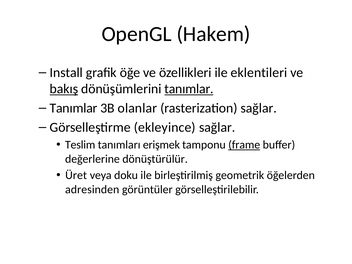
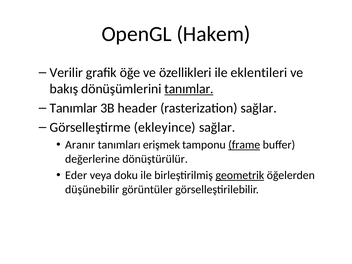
Install: Install -> Verilir
bakış underline: present -> none
olanlar: olanlar -> header
Teslim: Teslim -> Aranır
Üret: Üret -> Eder
geometrik underline: none -> present
adresinden: adresinden -> düşünebilir
